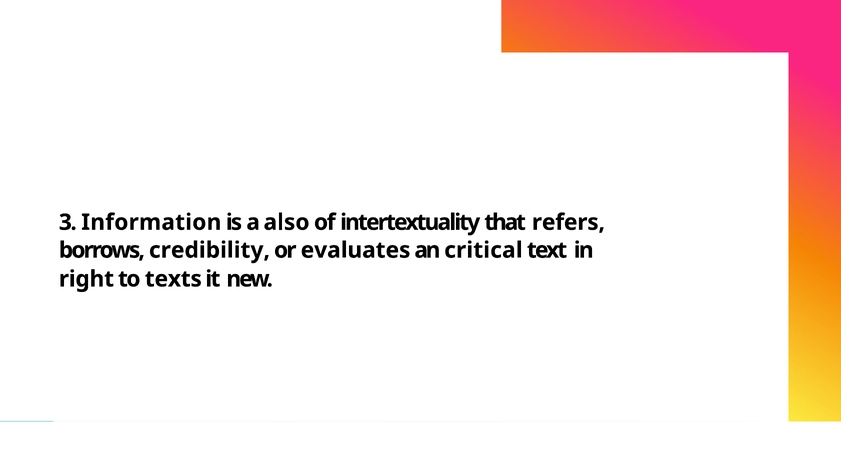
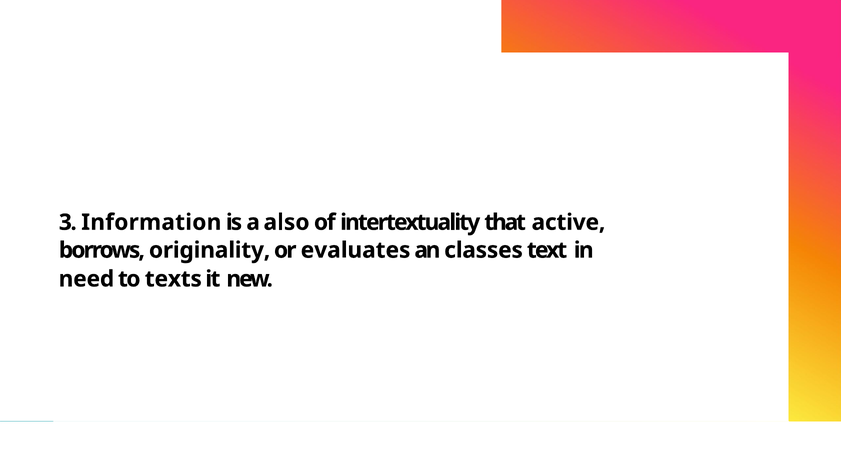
refers: refers -> active
credibility: credibility -> originality
critical: critical -> classes
right: right -> need
